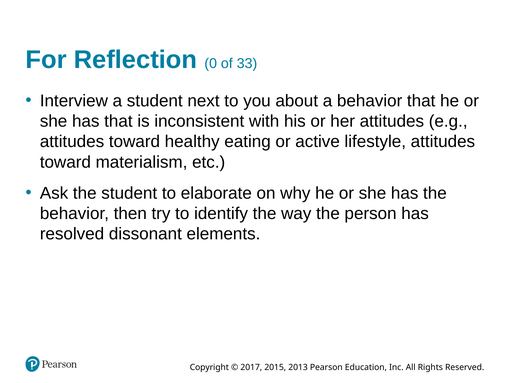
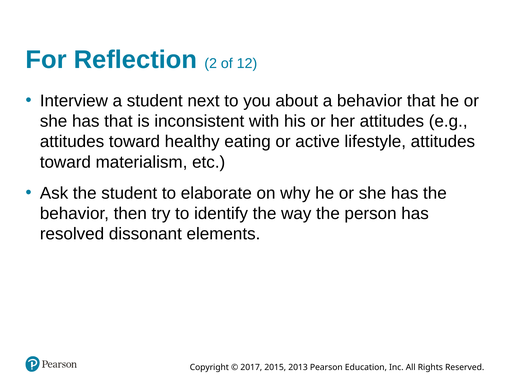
0: 0 -> 2
33: 33 -> 12
